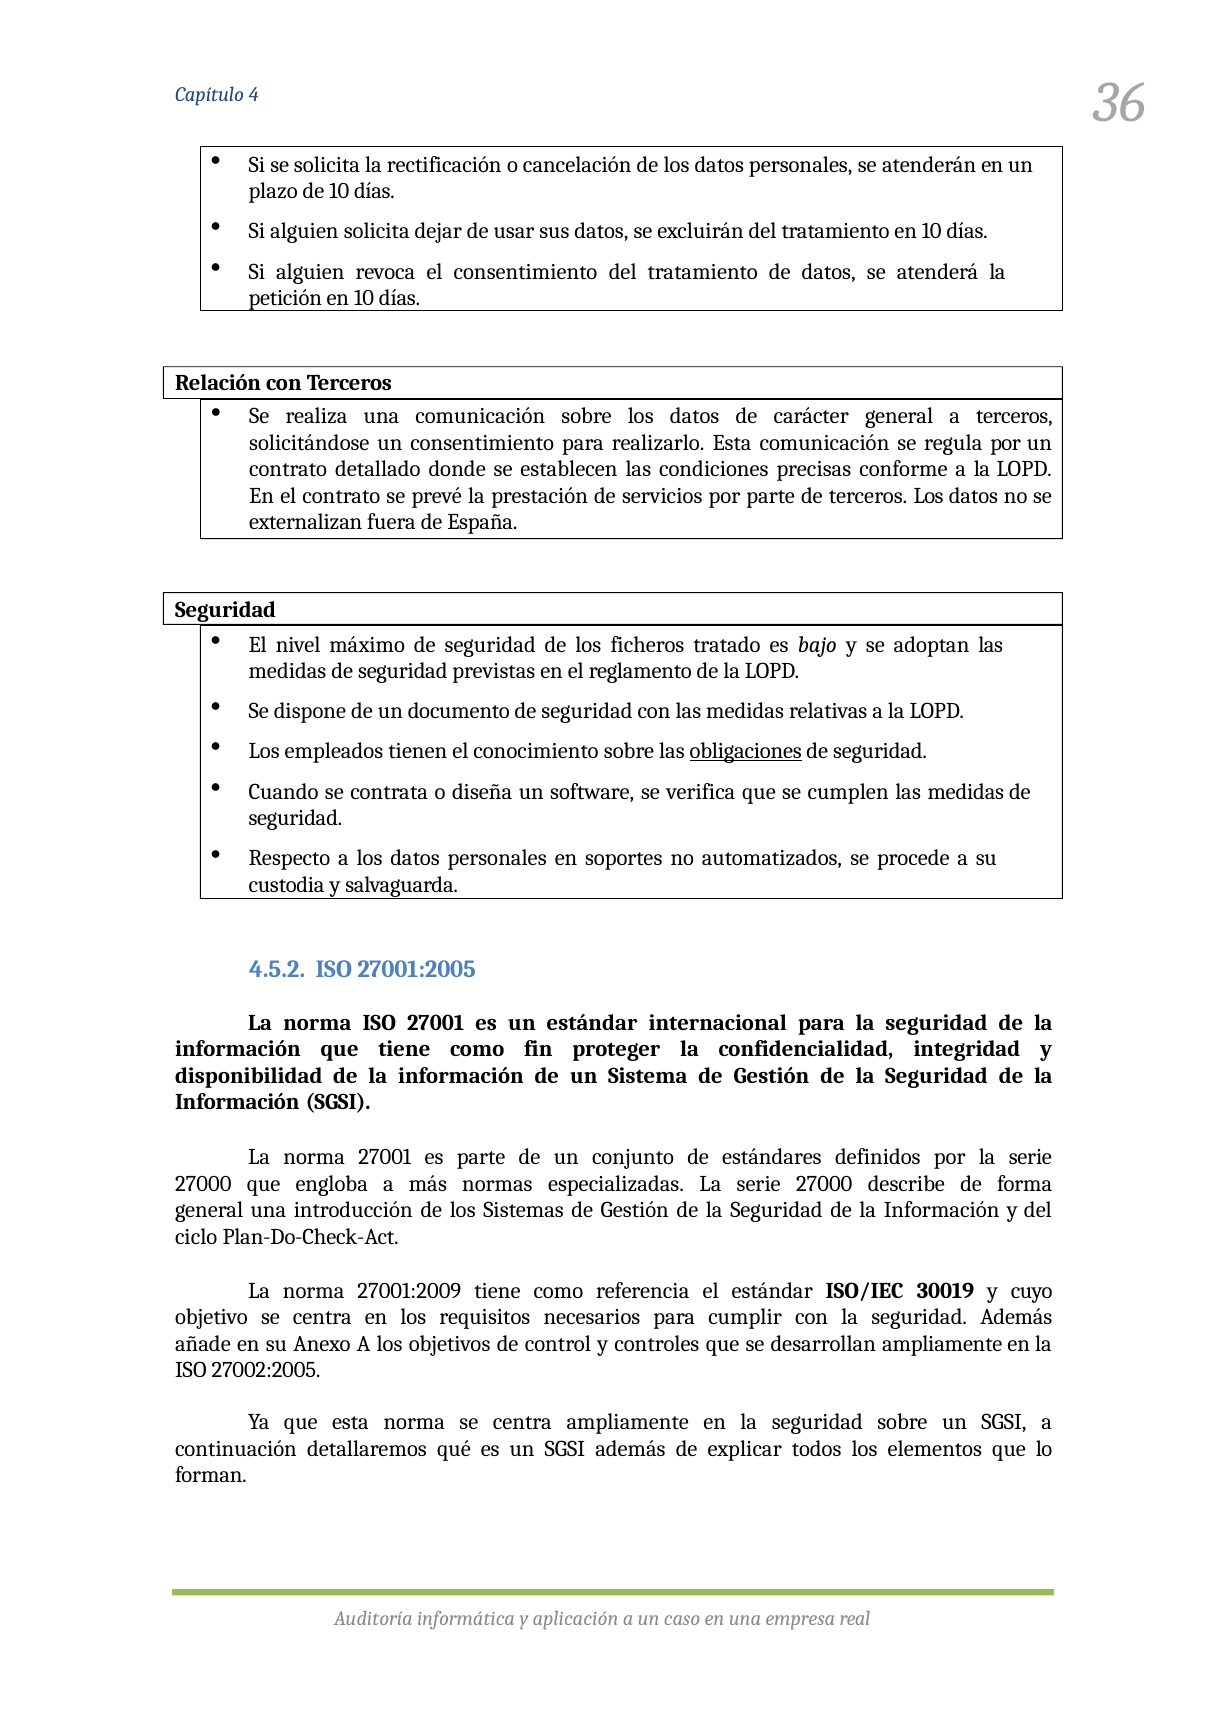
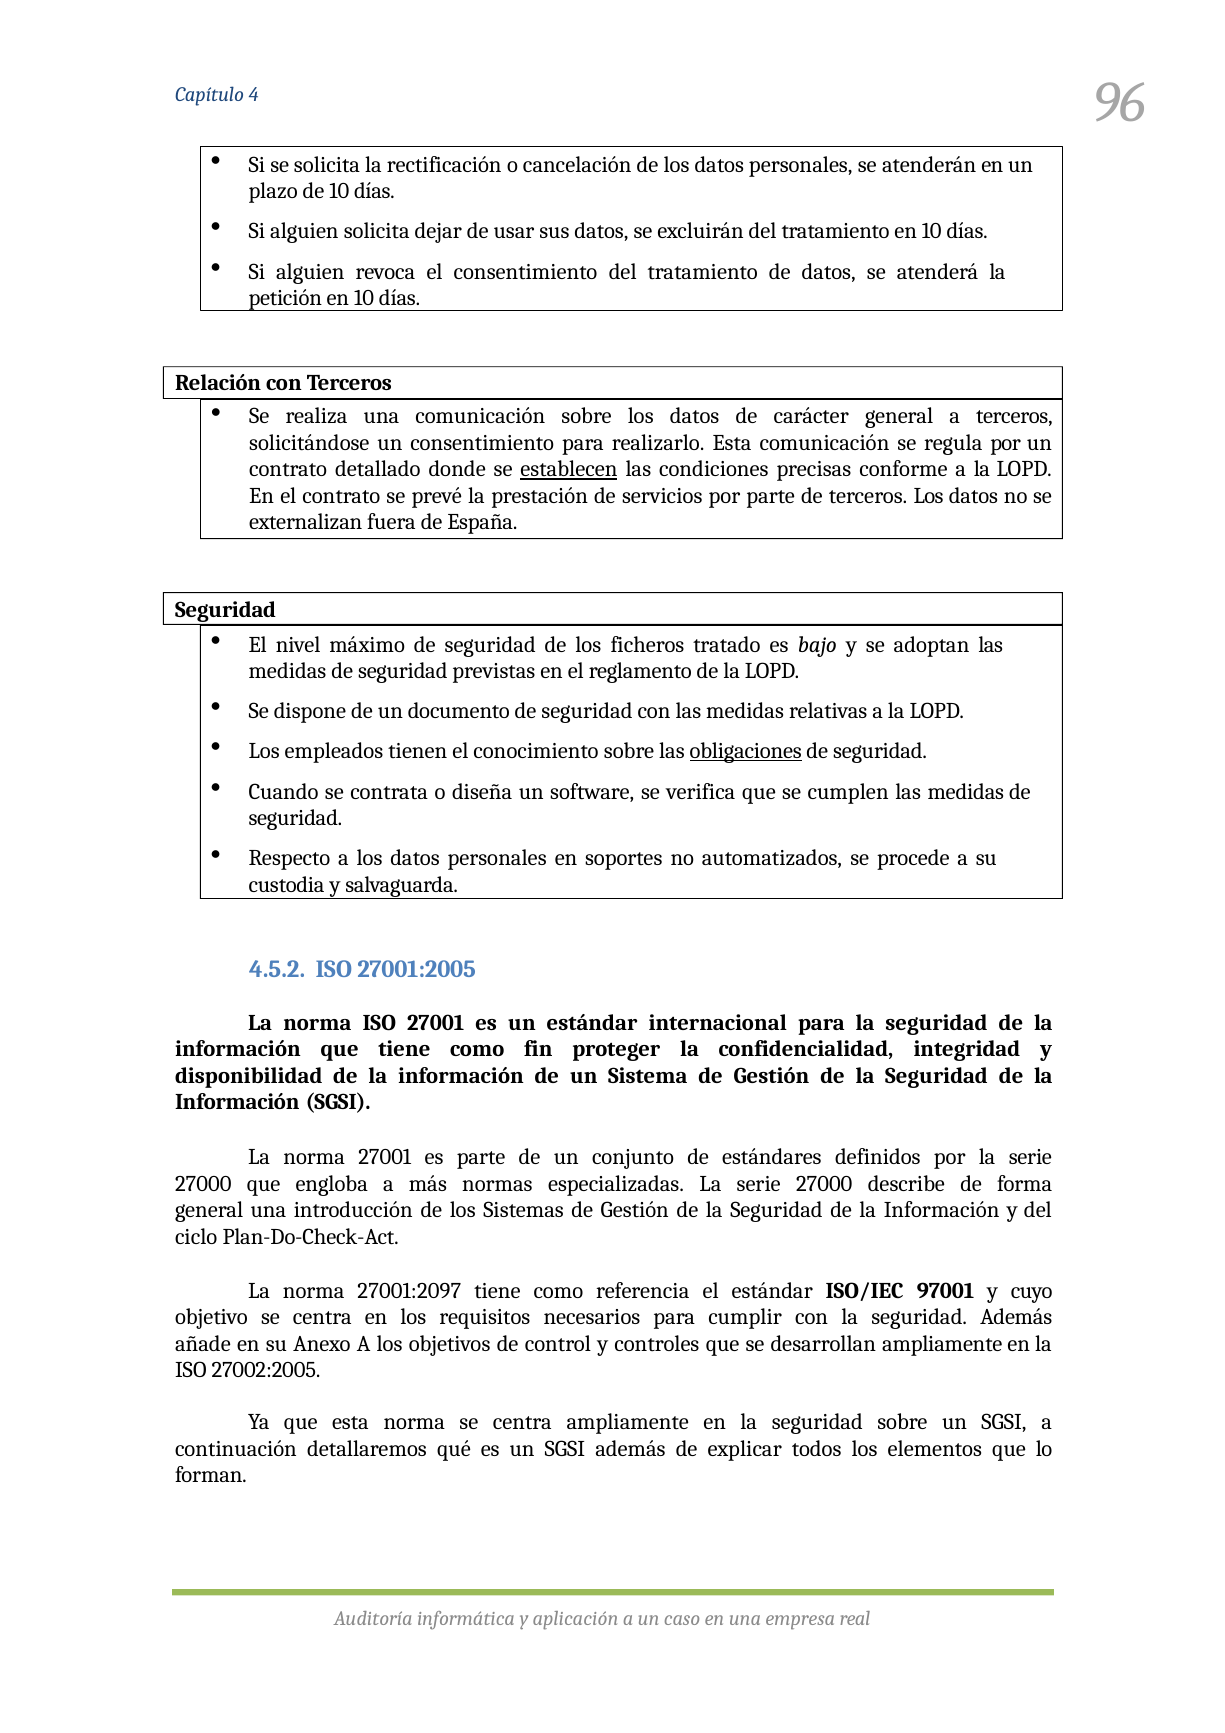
36: 36 -> 96
establecen underline: none -> present
27001:2009: 27001:2009 -> 27001:2097
30019: 30019 -> 97001
